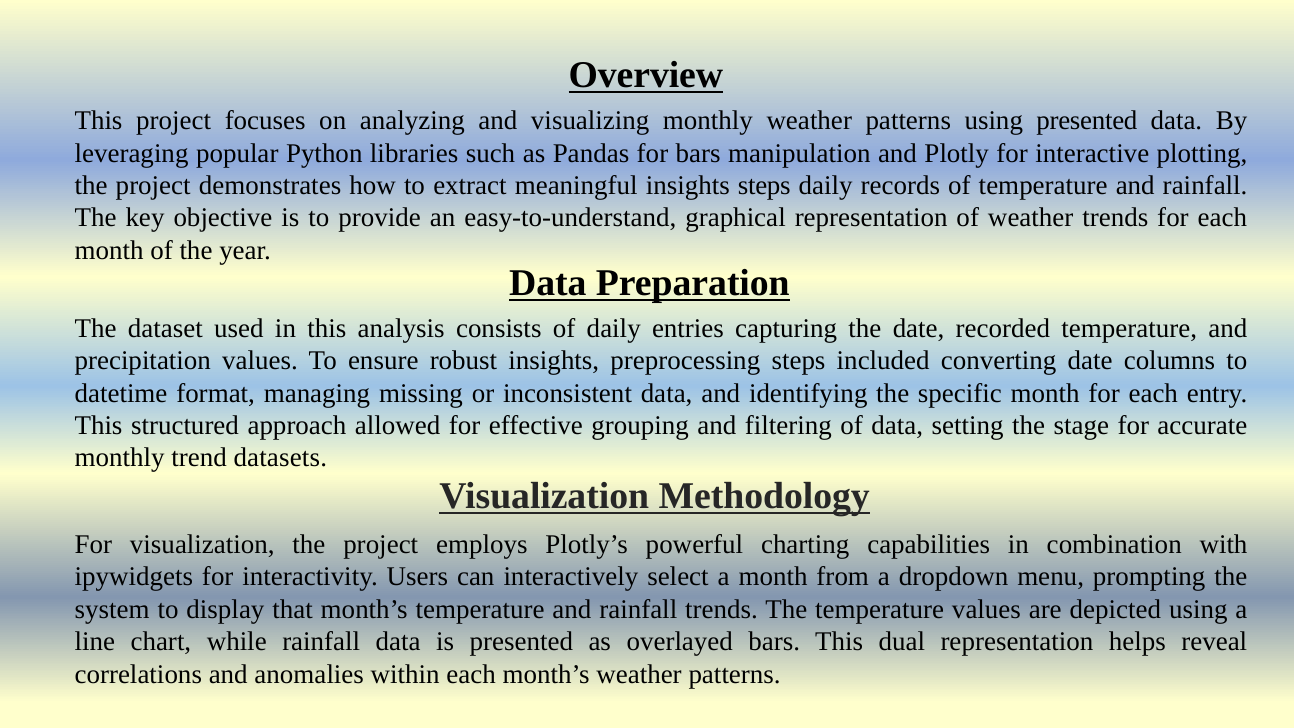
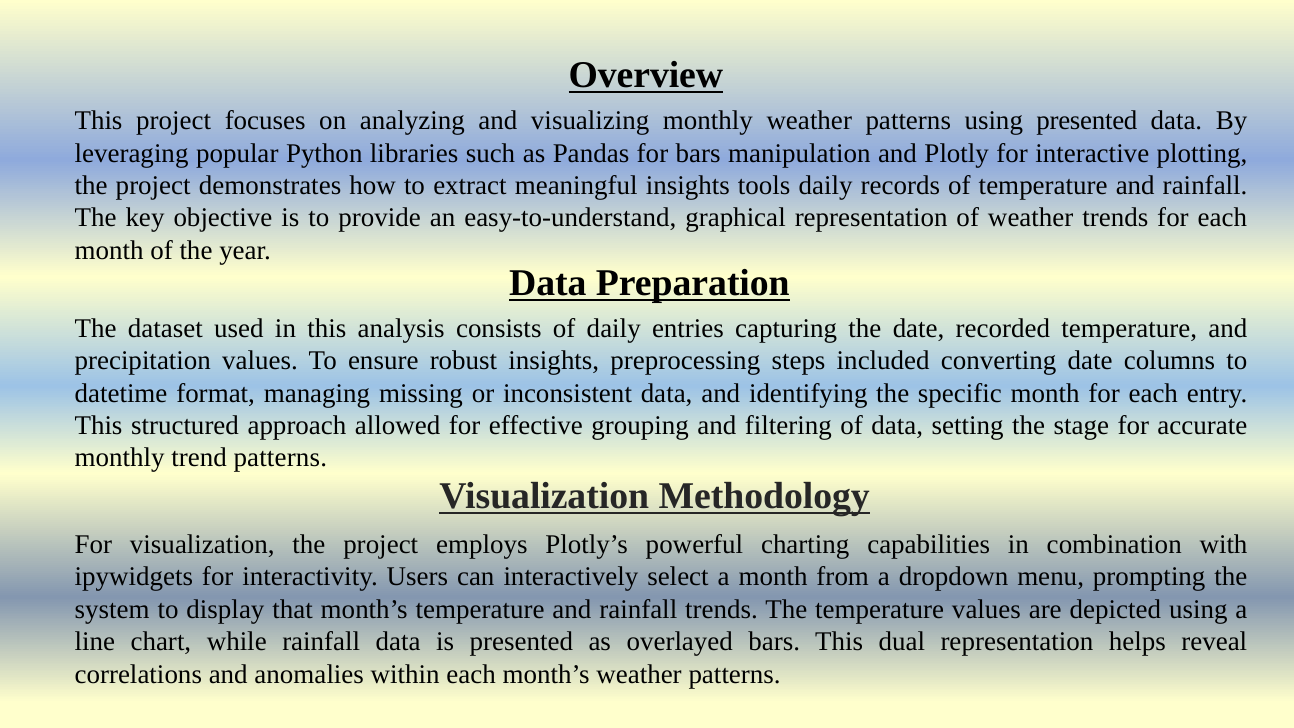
insights steps: steps -> tools
trend datasets: datasets -> patterns
